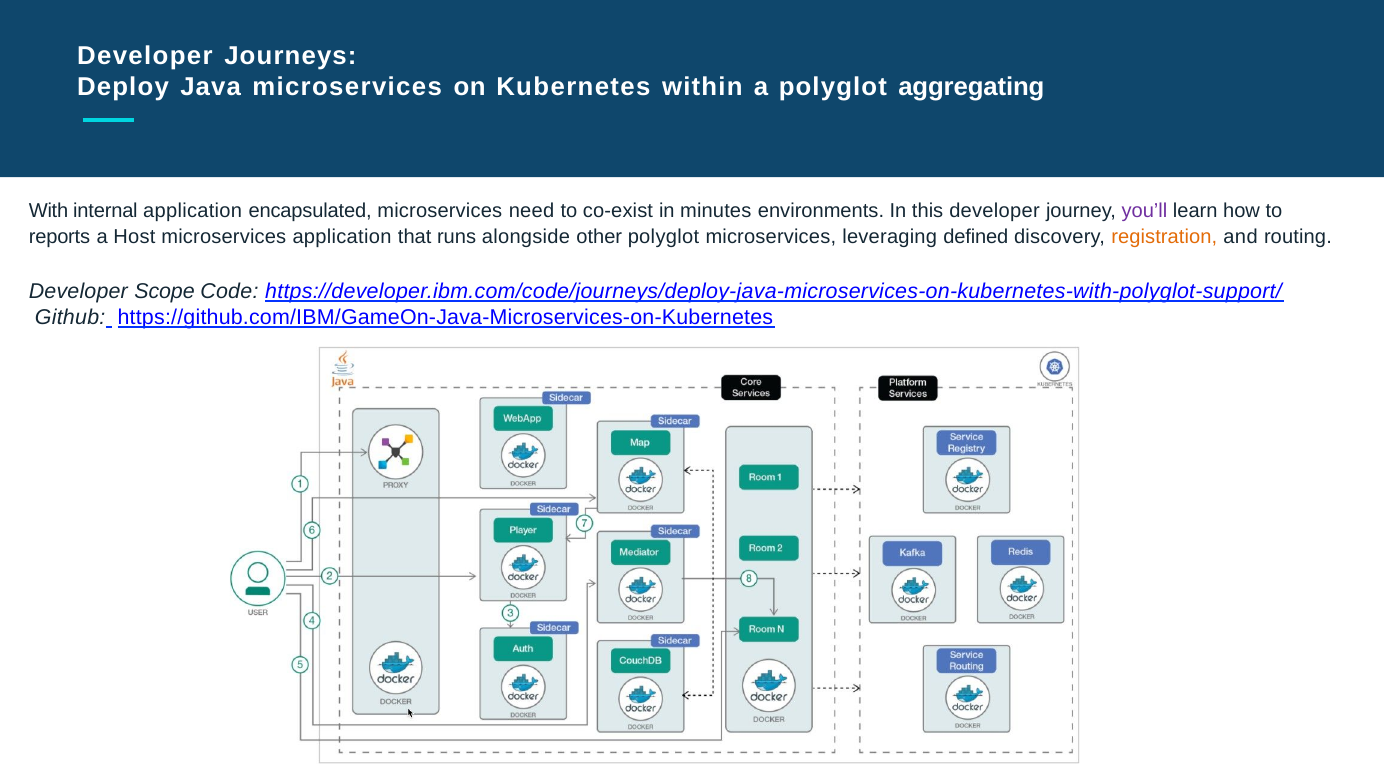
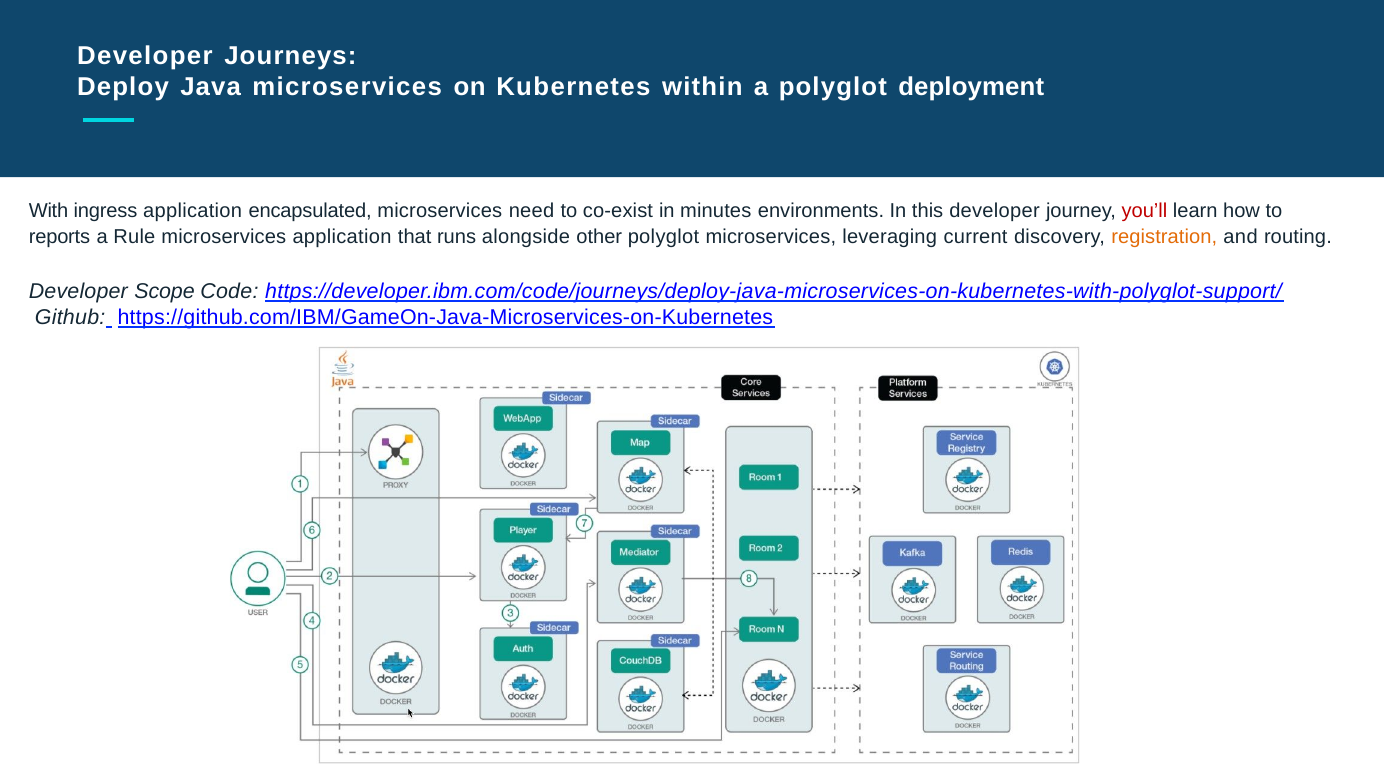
aggregating: aggregating -> deployment
internal: internal -> ingress
you’ll colour: purple -> red
Host: Host -> Rule
defined: defined -> current
